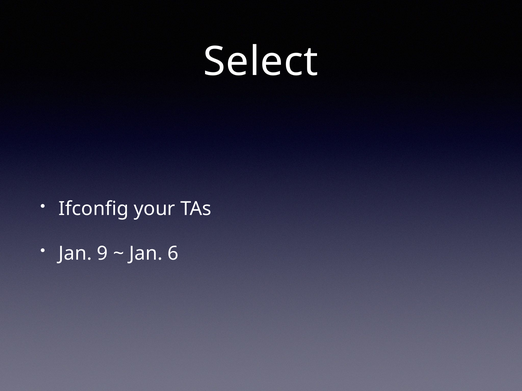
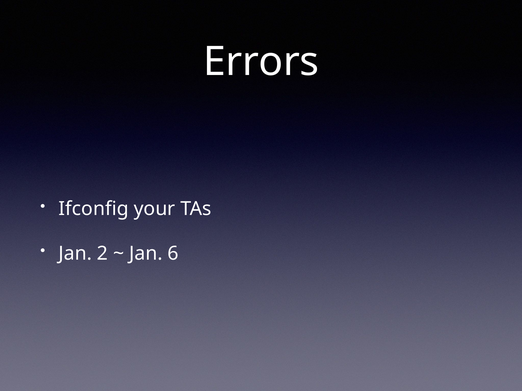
Select: Select -> Errors
9: 9 -> 2
